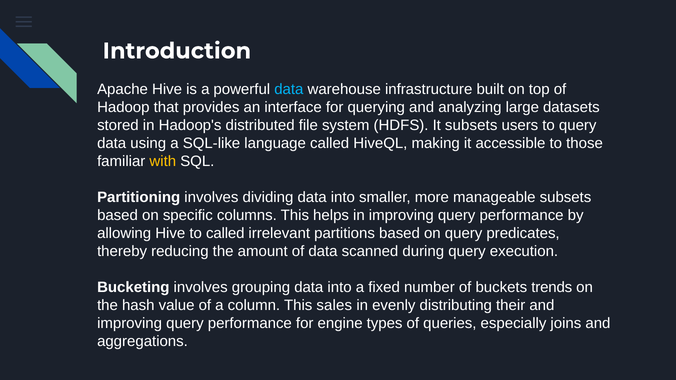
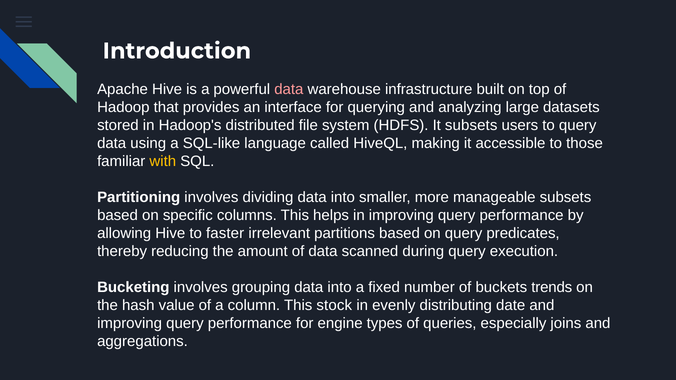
data at (289, 89) colour: light blue -> pink
to called: called -> faster
sales: sales -> stock
their: their -> date
